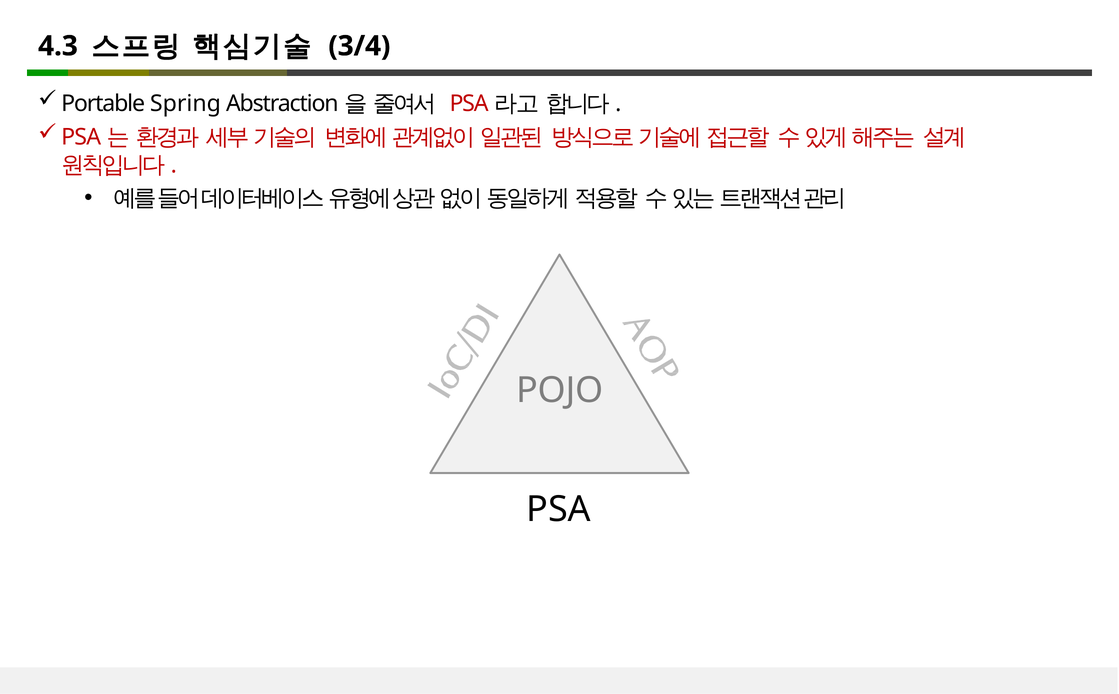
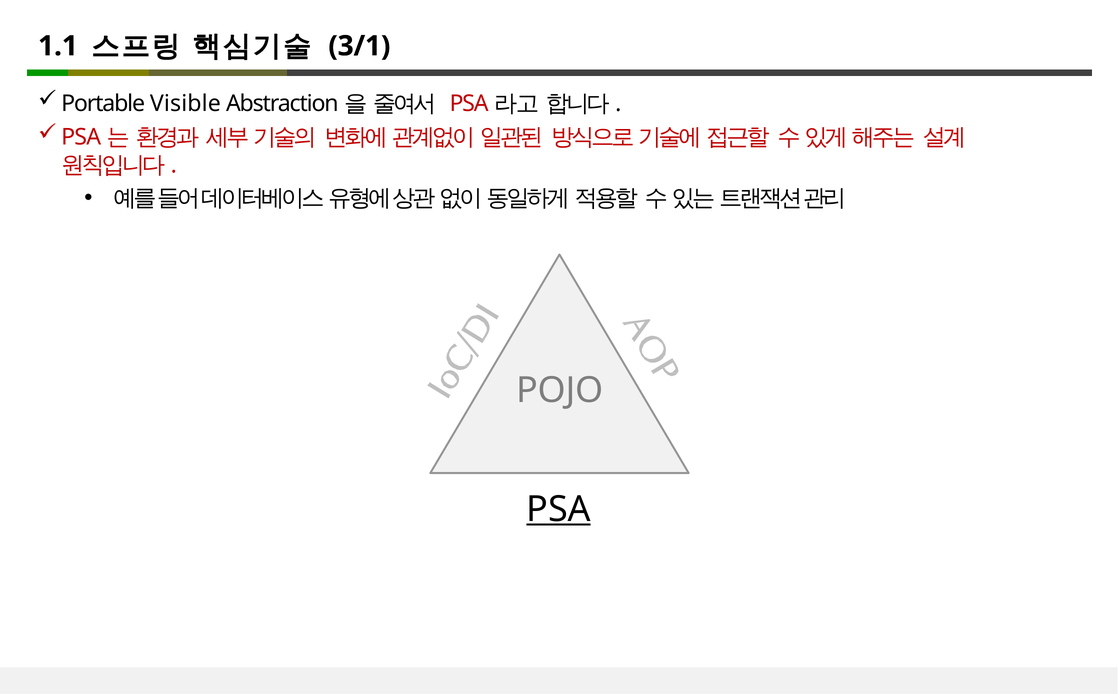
4.3: 4.3 -> 1.1
3/4: 3/4 -> 3/1
Spring: Spring -> Visible
PSA underline: none -> present
